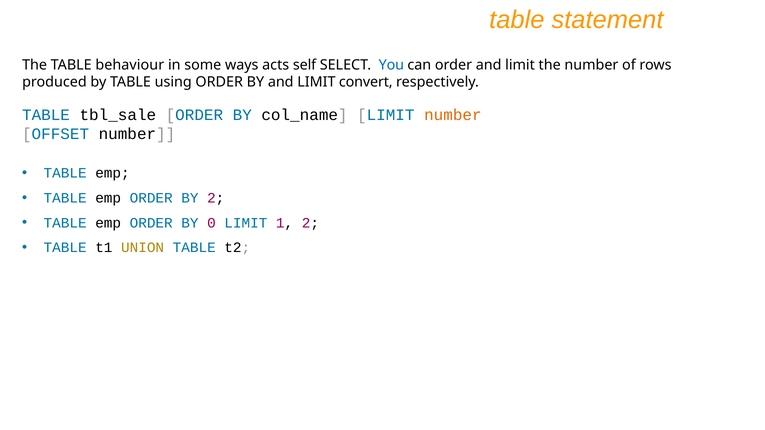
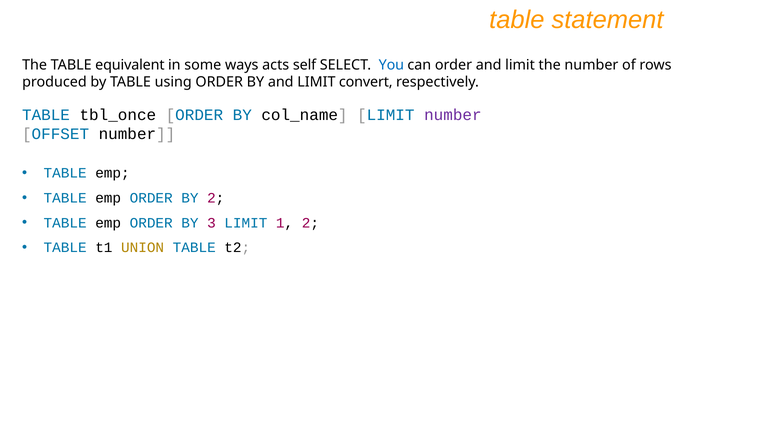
behaviour: behaviour -> equivalent
tbl_sale: tbl_sale -> tbl_once
number at (453, 115) colour: orange -> purple
0: 0 -> 3
